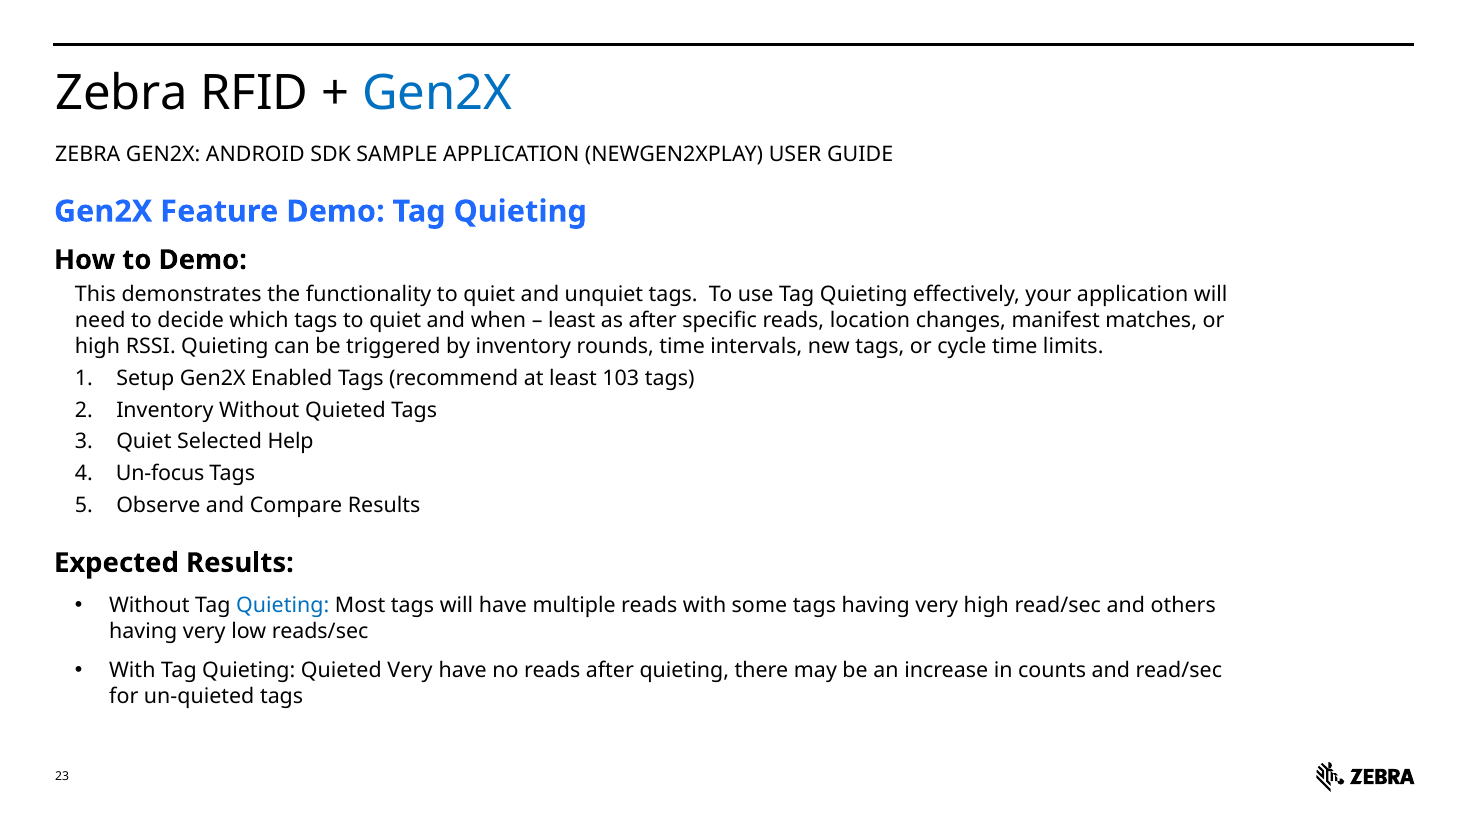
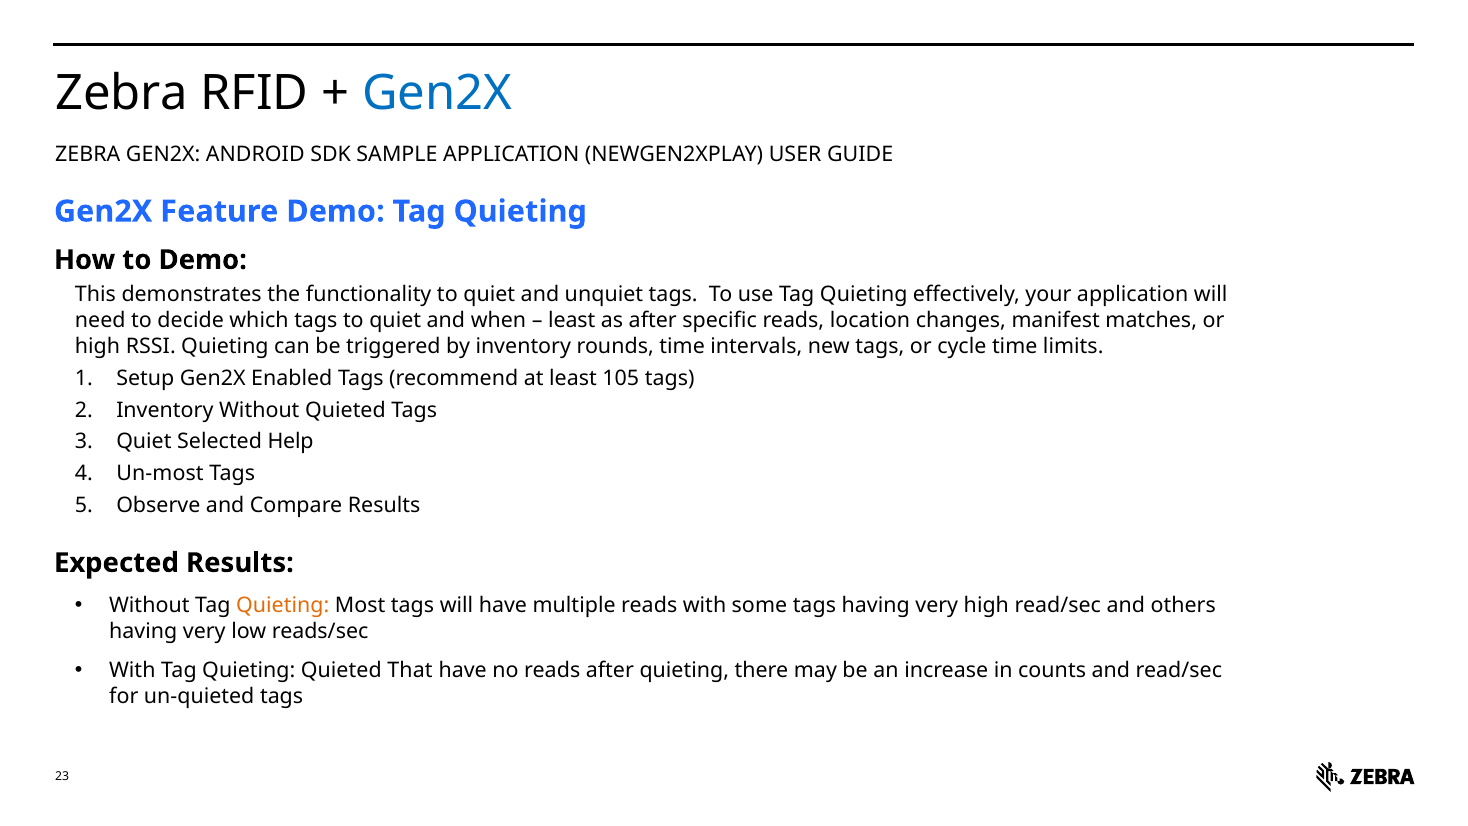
103: 103 -> 105
Un-focus: Un-focus -> Un-most
Quieting at (283, 605) colour: blue -> orange
Quieted Very: Very -> That
